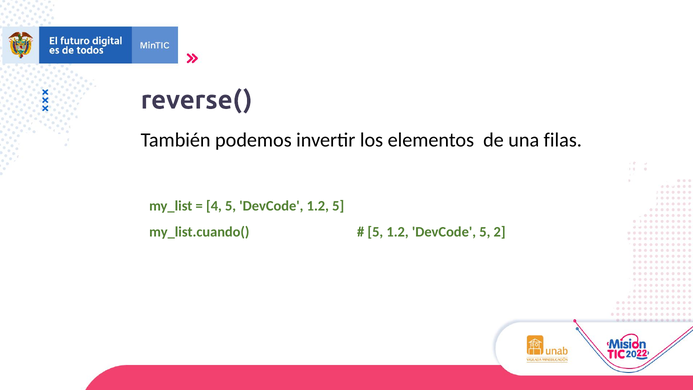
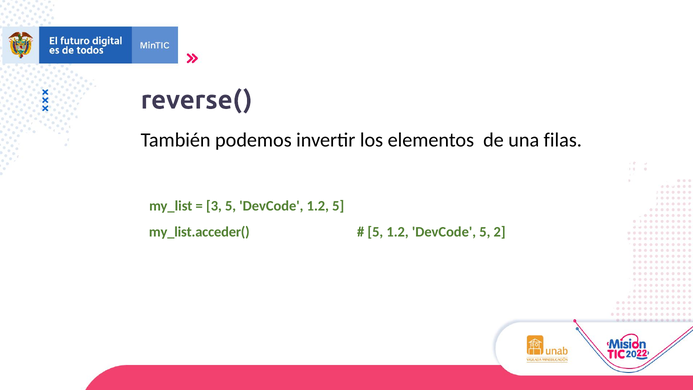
4: 4 -> 3
my_list.cuando(: my_list.cuando( -> my_list.acceder(
